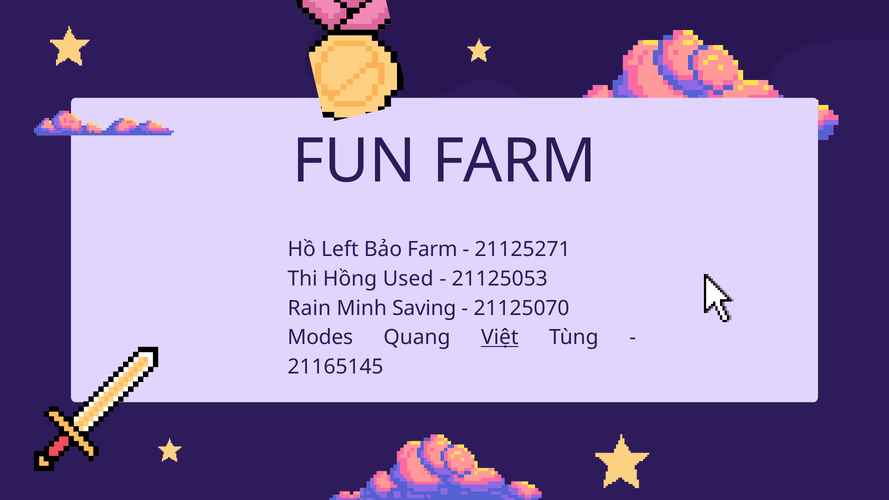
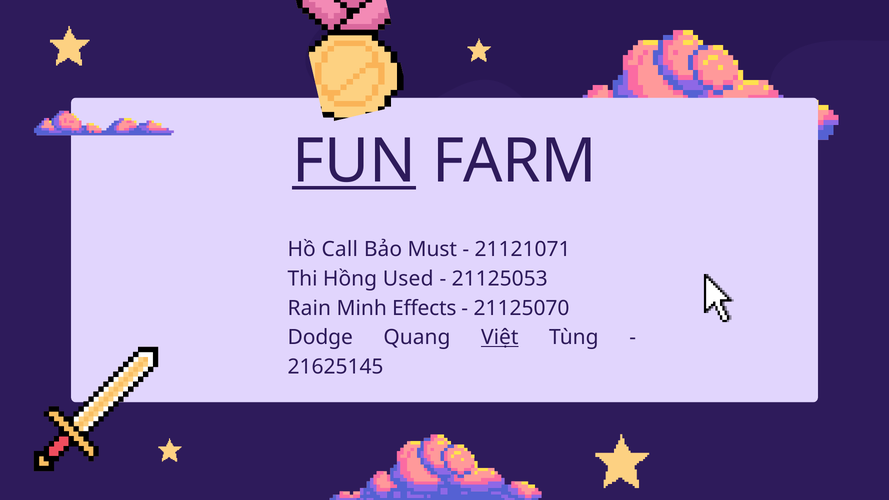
FUN underline: none -> present
Left: Left -> Call
Bảo Farm: Farm -> Must
21125271: 21125271 -> 21121071
Saving: Saving -> Effects
Modes: Modes -> Dodge
21165145: 21165145 -> 21625145
